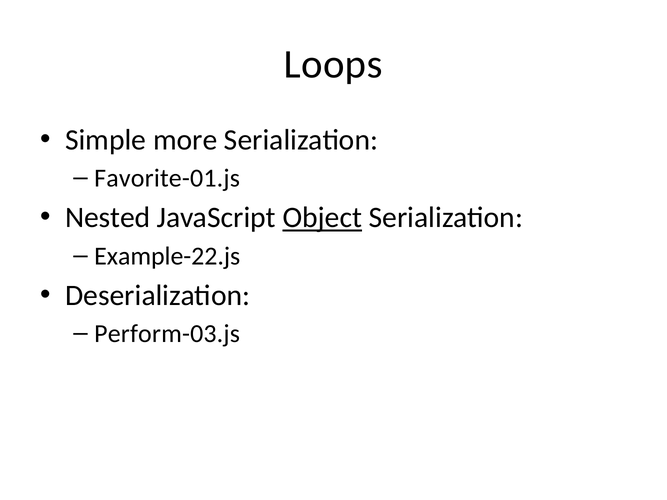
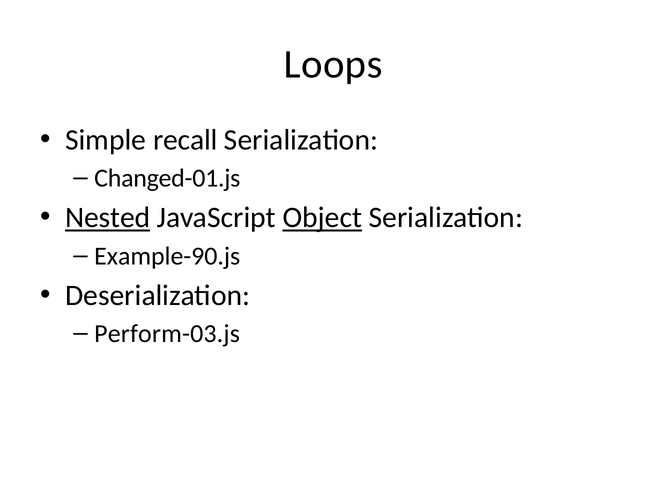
more: more -> recall
Favorite-01.js: Favorite-01.js -> Changed-01.js
Nested underline: none -> present
Example-22.js: Example-22.js -> Example-90.js
